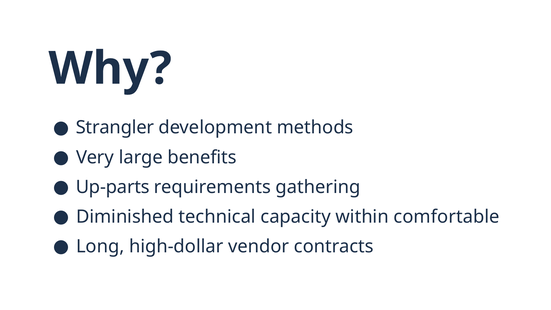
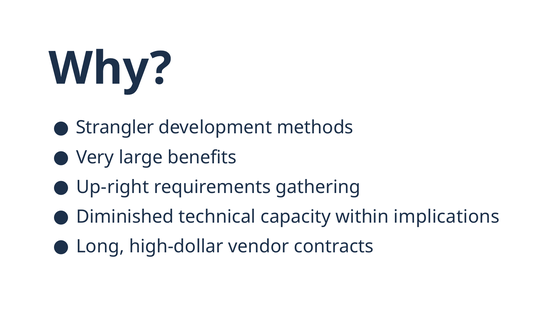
Up-parts: Up-parts -> Up-right
comfortable: comfortable -> implications
